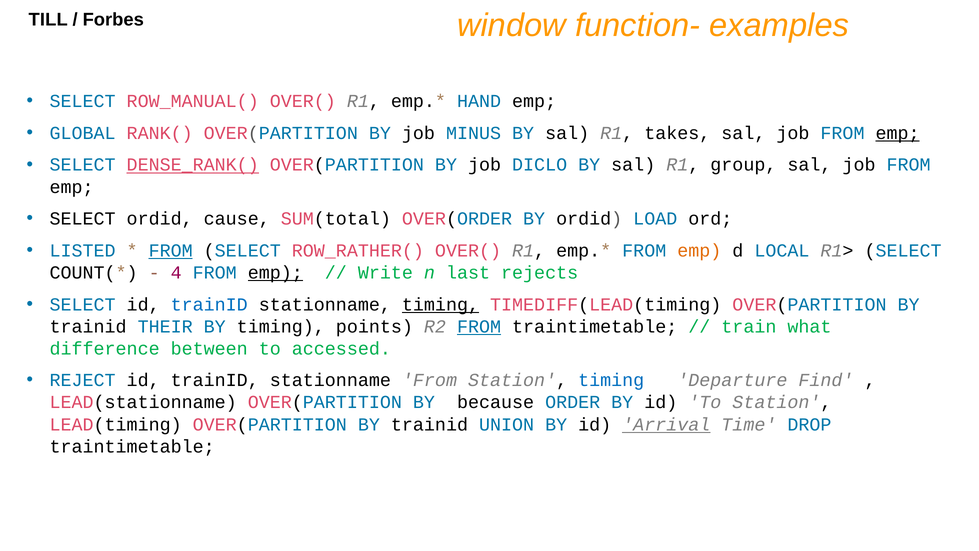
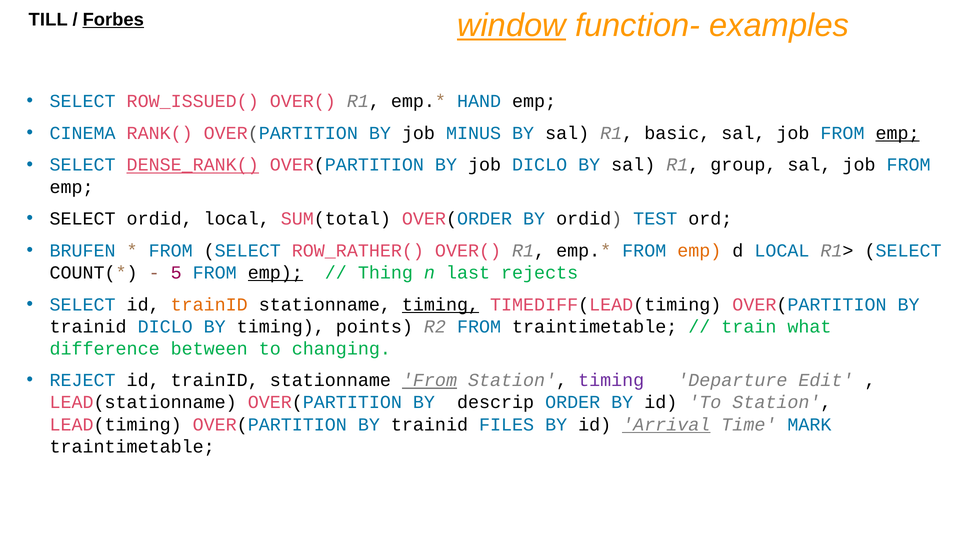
window underline: none -> present
Forbes underline: none -> present
ROW_MANUAL(: ROW_MANUAL( -> ROW_ISSUED(
GLOBAL: GLOBAL -> CINEMA
takes: takes -> basic
ordid cause: cause -> local
LOAD: LOAD -> TEST
LISTED: LISTED -> BRUFEN
FROM at (171, 250) underline: present -> none
4: 4 -> 5
Write: Write -> Thing
trainID at (209, 304) colour: blue -> orange
trainid THEIR: THEIR -> DICLO
FROM at (479, 326) underline: present -> none
accessed: accessed -> changing
From at (429, 380) underline: none -> present
timing at (611, 380) colour: blue -> purple
Find: Find -> Edit
because: because -> descrip
UNION: UNION -> FILES
DROP: DROP -> MARK
